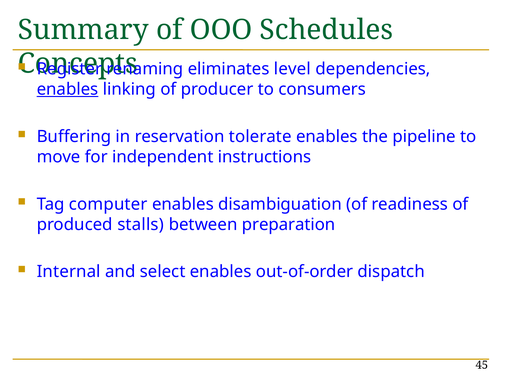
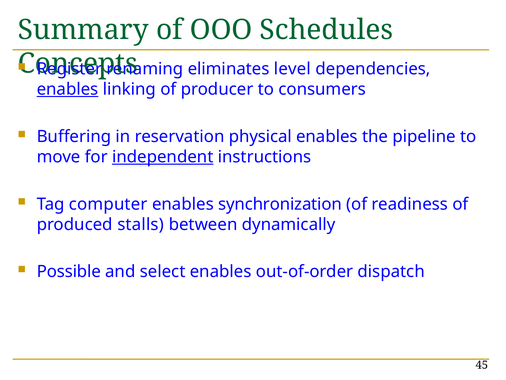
tolerate: tolerate -> physical
independent underline: none -> present
disambiguation: disambiguation -> synchronization
preparation: preparation -> dynamically
Internal: Internal -> Possible
